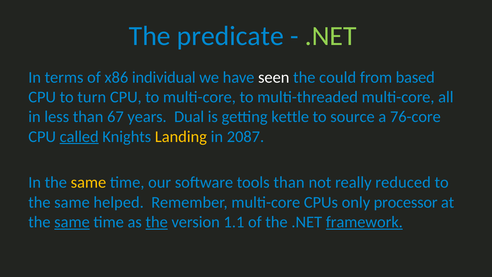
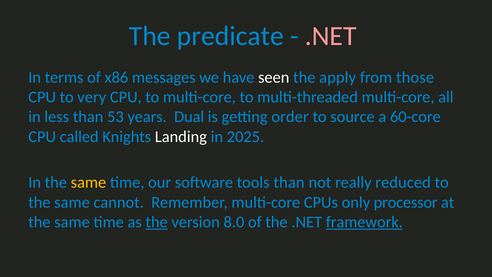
.NET at (331, 36) colour: light green -> pink
individual: individual -> messages
could: could -> apply
based: based -> those
turn: turn -> very
67: 67 -> 53
kettle: kettle -> order
76-core: 76-core -> 60-core
called underline: present -> none
Landing colour: yellow -> white
2087: 2087 -> 2025
helped: helped -> cannot
same at (72, 222) underline: present -> none
1.1: 1.1 -> 8.0
